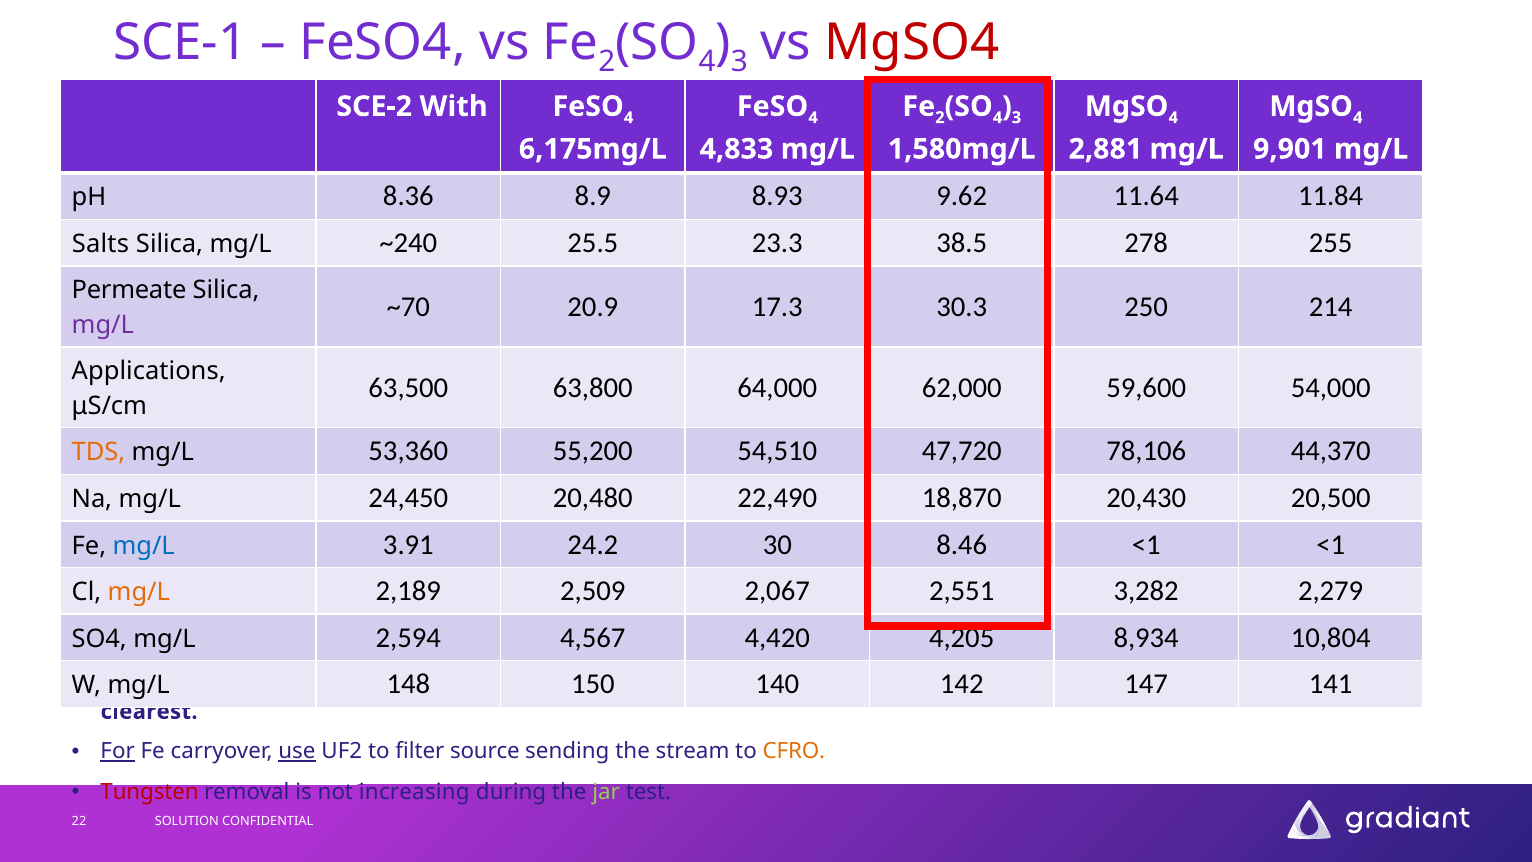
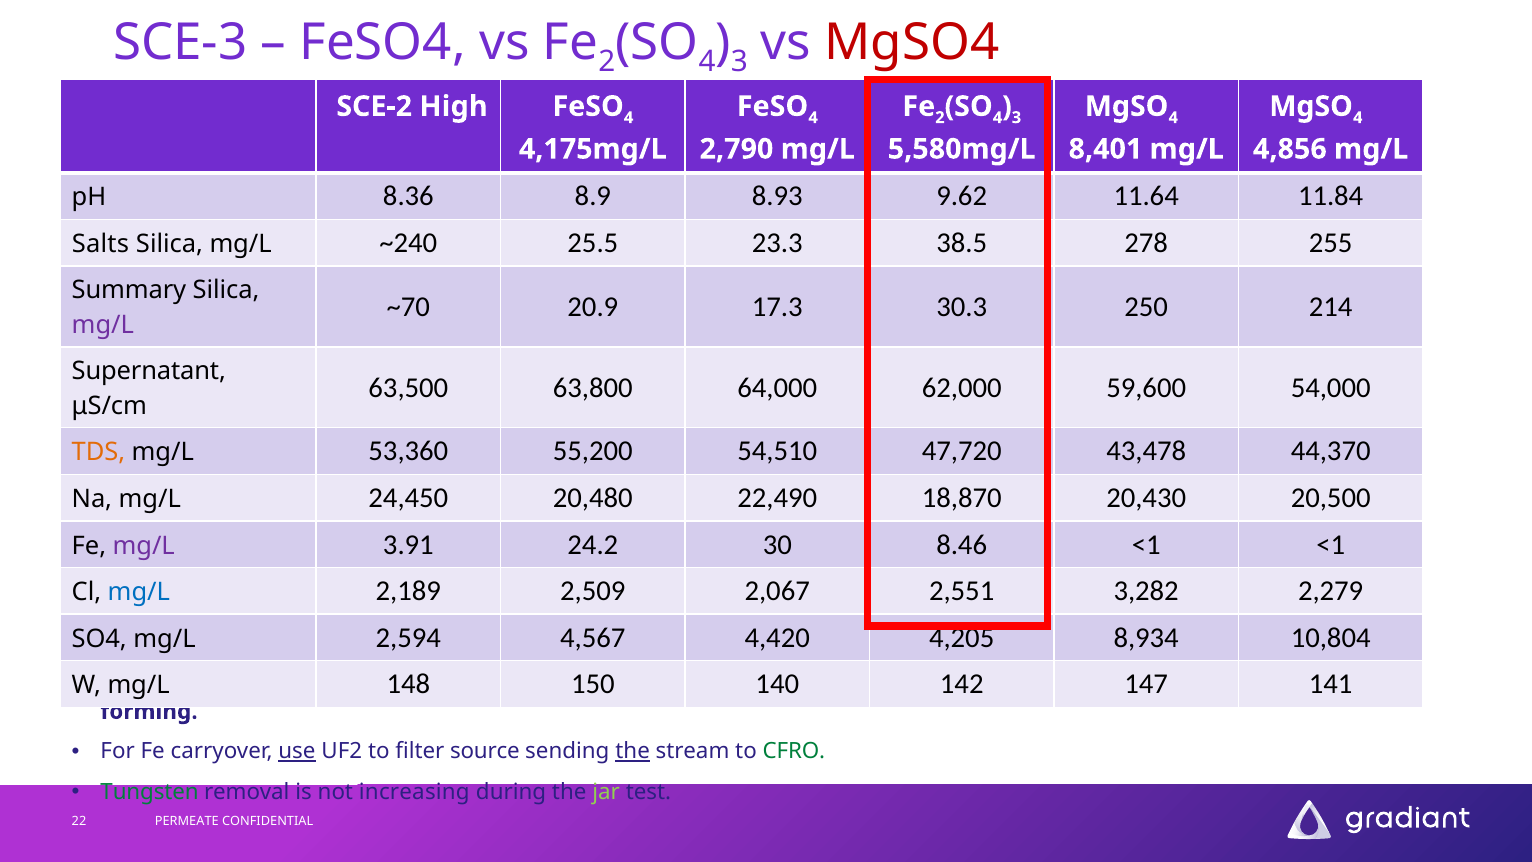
SCE-1: SCE-1 -> SCE-3
SCE-2 With: With -> High
6,175mg/L: 6,175mg/L -> 4,175mg/L
4,833: 4,833 -> 2,790
1,580mg/L: 1,580mg/L -> 5,580mg/L
2,881: 2,881 -> 8,401
9,901: 9,901 -> 4,856
Permeate: Permeate -> Summary
Applications: Applications -> Supernatant
78,106: 78,106 -> 43,478
mg/L at (144, 546) colour: blue -> purple
mg/L at (139, 592) colour: orange -> blue
clearest: clearest -> forming
For at (118, 751) underline: present -> none
the at (633, 751) underline: none -> present
CFRO colour: orange -> green
Tungsten colour: red -> green
SOLUTION: SOLUTION -> PERMEATE
